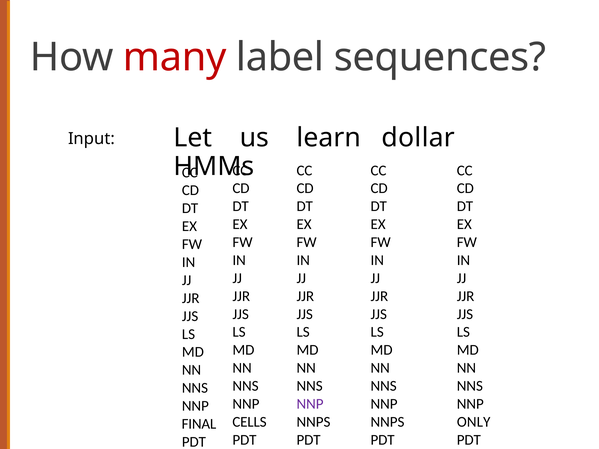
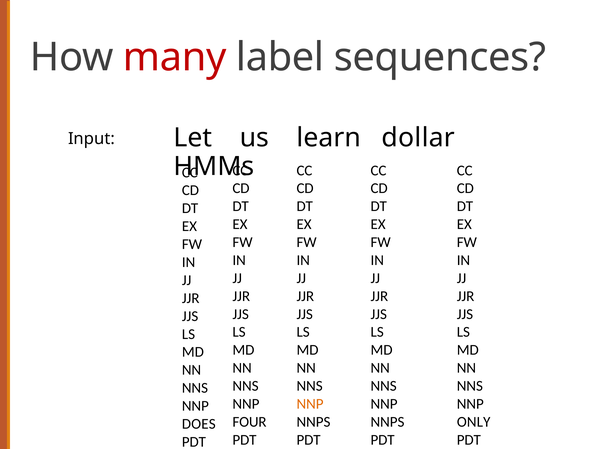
NNP at (310, 404) colour: purple -> orange
CELLS: CELLS -> FOUR
FINAL: FINAL -> DOES
